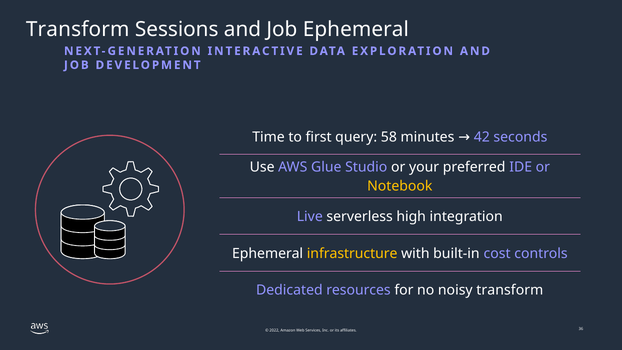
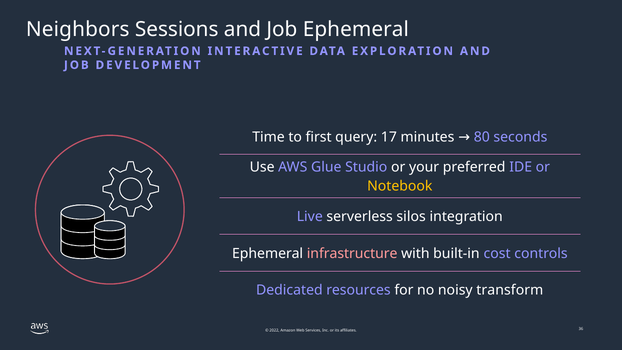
Transform at (78, 29): Transform -> Neighbors
58: 58 -> 17
42: 42 -> 80
high: high -> silos
infrastructure colour: yellow -> pink
